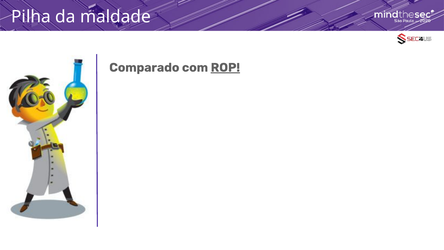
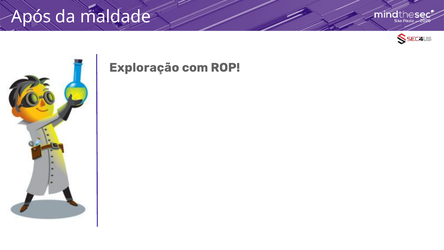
Pilha: Pilha -> Após
Comparado: Comparado -> Exploração
ROP underline: present -> none
